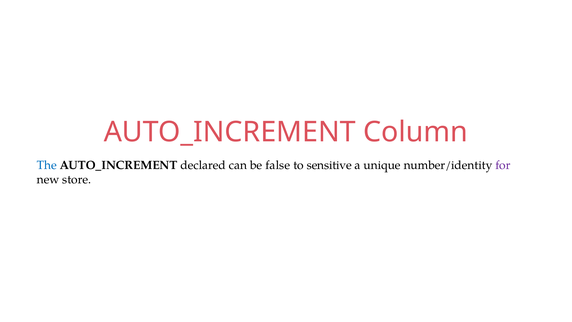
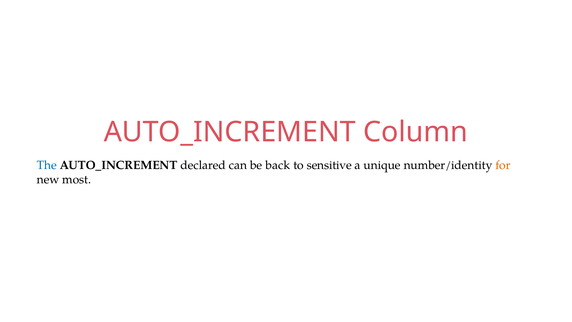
false: false -> back
for colour: purple -> orange
store: store -> most
